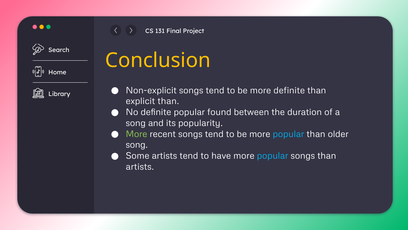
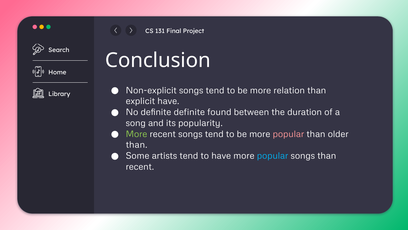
Conclusion colour: yellow -> white
more definite: definite -> relation
explicit than: than -> have
definite popular: popular -> definite
popular at (288, 134) colour: light blue -> pink
song at (137, 145): song -> than
artists at (140, 166): artists -> recent
